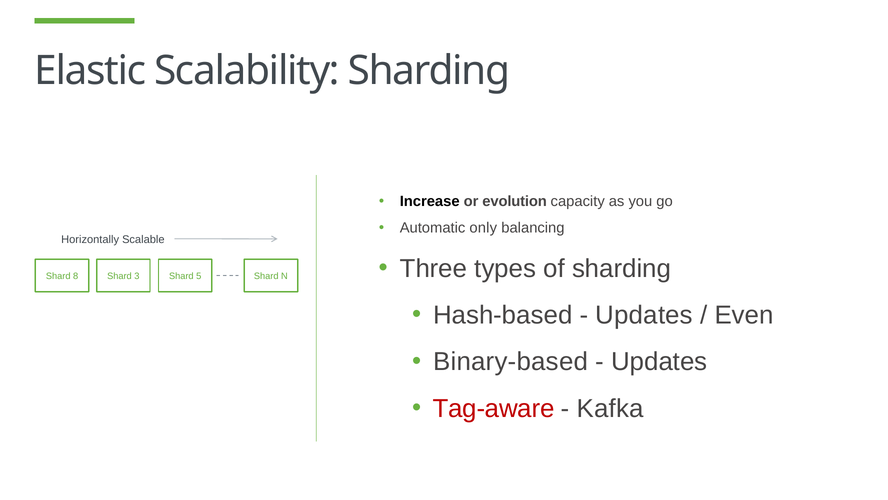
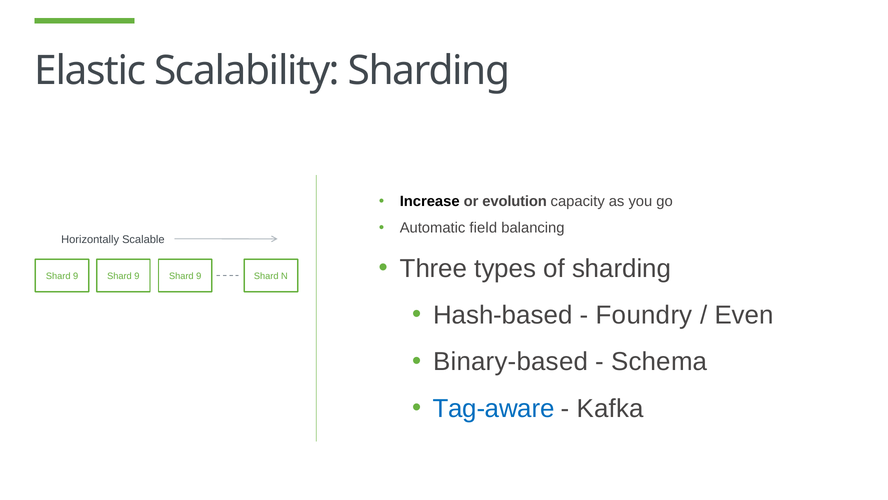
only: only -> field
8 at (76, 276): 8 -> 9
3 at (137, 276): 3 -> 9
5 at (199, 276): 5 -> 9
Updates at (644, 315): Updates -> Foundry
Updates at (659, 362): Updates -> Schema
Tag-aware colour: red -> blue
